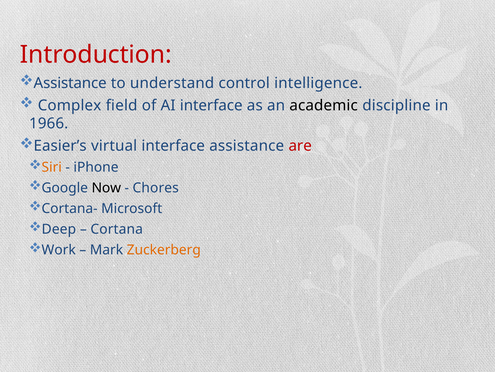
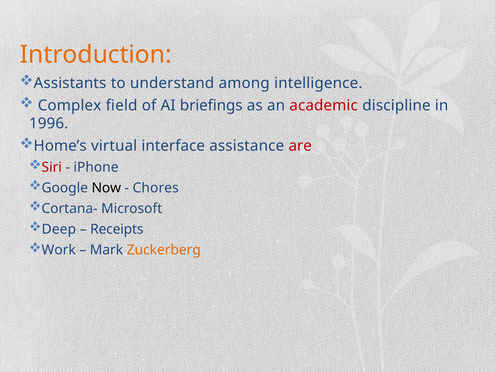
Introduction colour: red -> orange
Assistance at (70, 83): Assistance -> Assistants
control: control -> among
AI interface: interface -> briefings
academic colour: black -> red
1966: 1966 -> 1996
Easier’s: Easier’s -> Home’s
Siri colour: orange -> red
Cortana: Cortana -> Receipts
